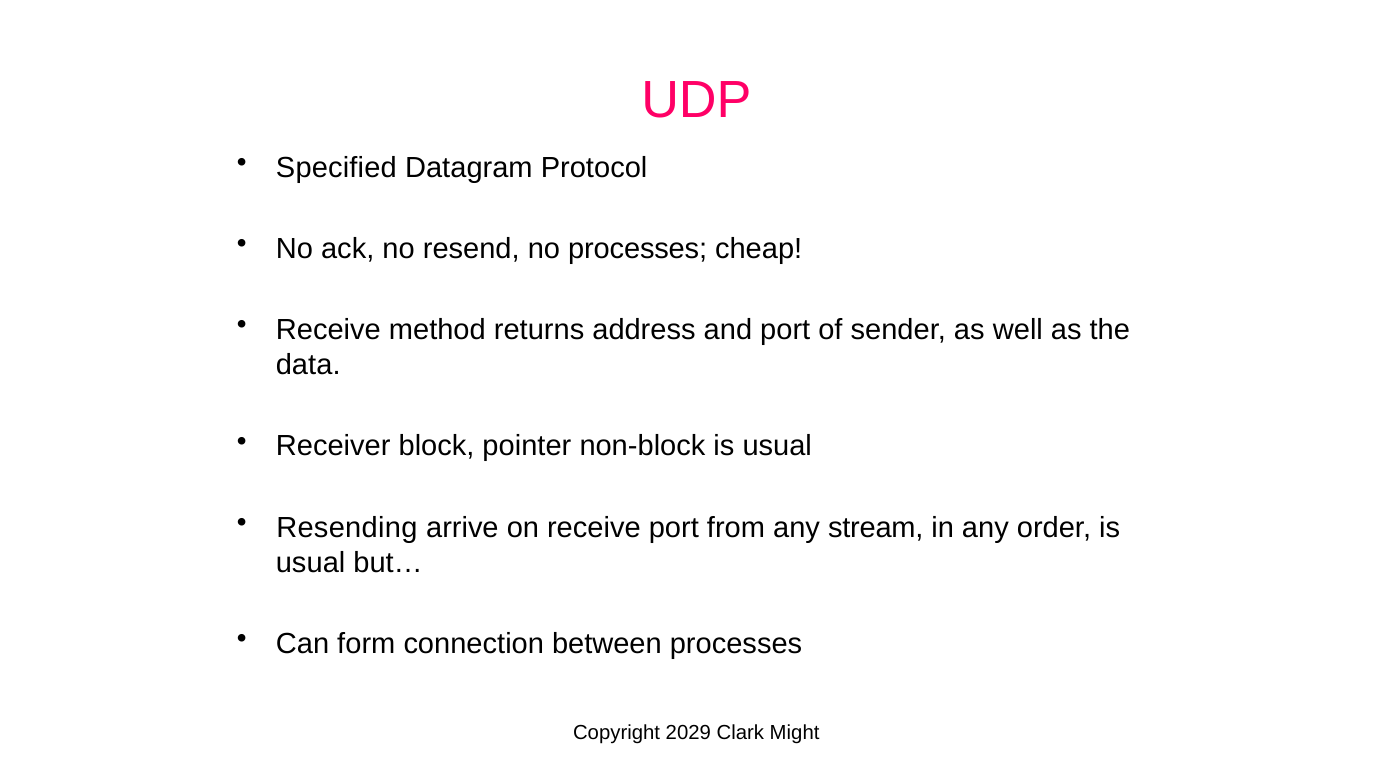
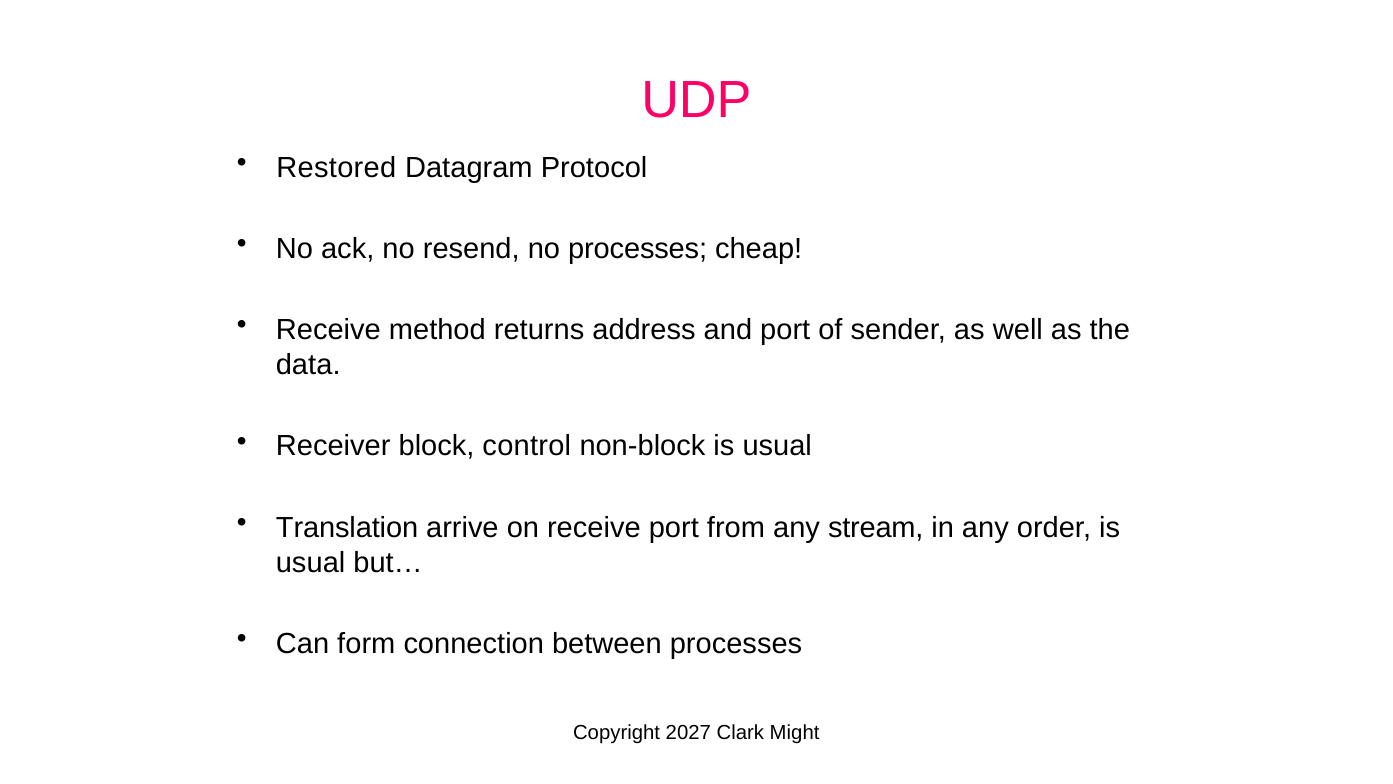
Specified: Specified -> Restored
pointer: pointer -> control
Resending: Resending -> Translation
2029: 2029 -> 2027
